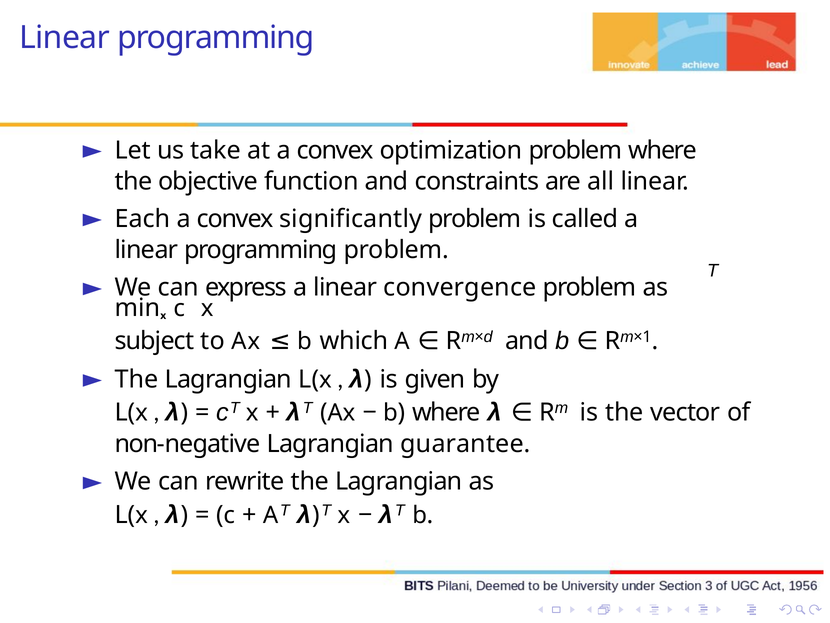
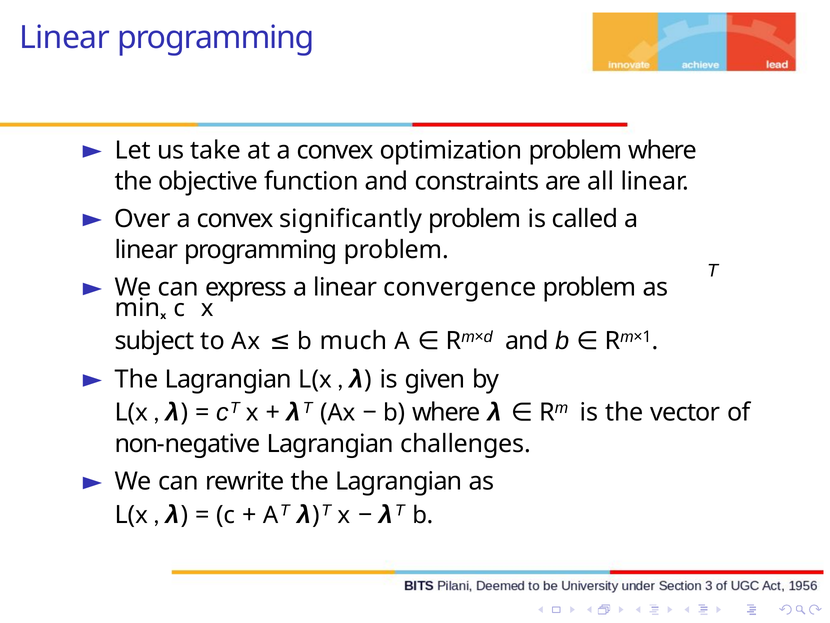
Each: Each -> Over
which: which -> much
guarantee: guarantee -> challenges
